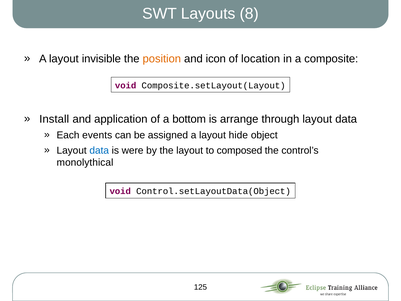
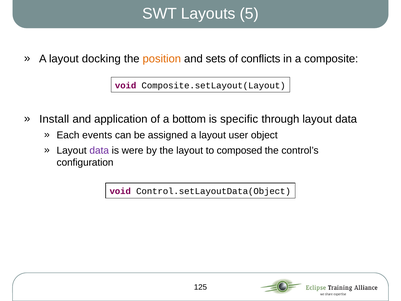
8: 8 -> 5
invisible: invisible -> docking
icon: icon -> sets
location: location -> conflicts
arrange: arrange -> specific
hide: hide -> user
data at (99, 150) colour: blue -> purple
monolythical: monolythical -> configuration
